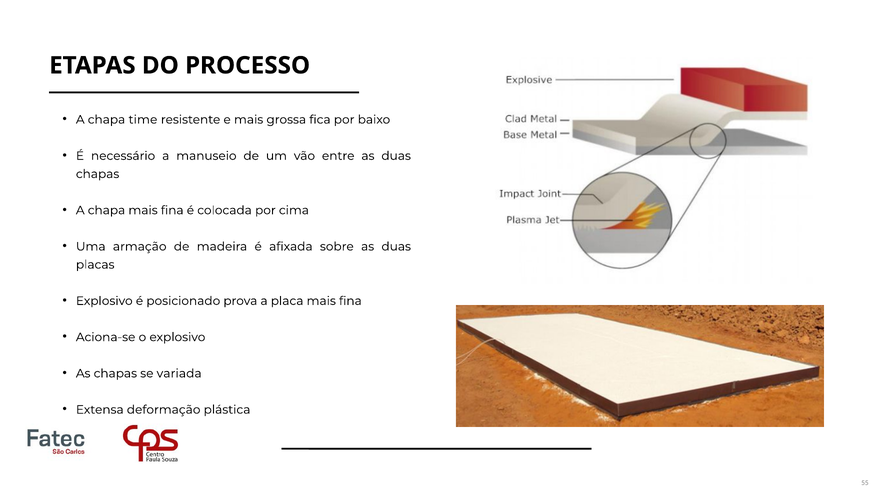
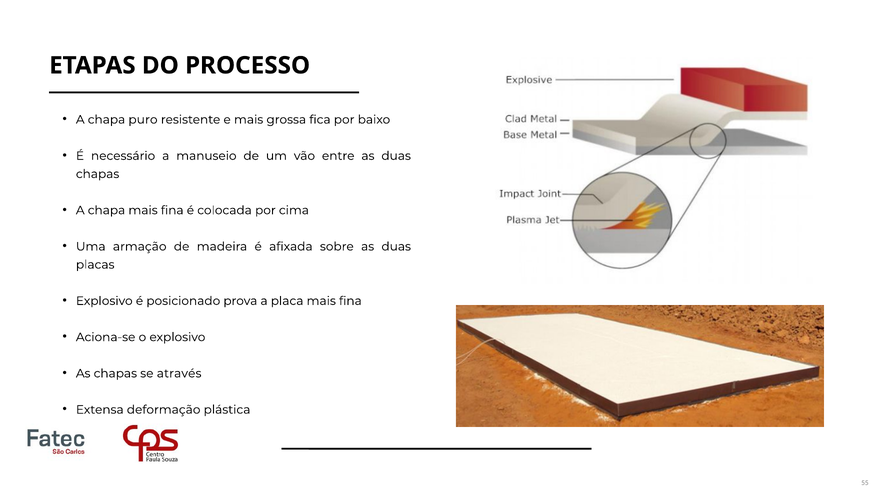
time: time -> puro
variada: variada -> através
